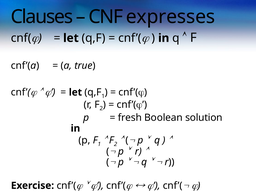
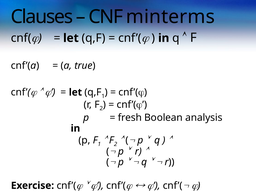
expresses: expresses -> minterms
solution: solution -> analysis
